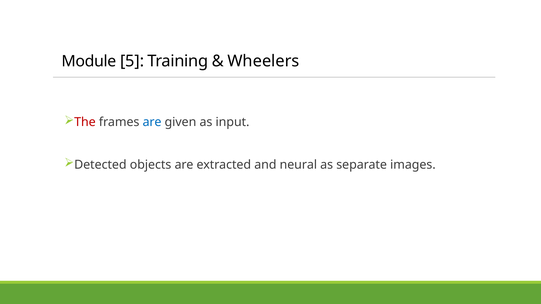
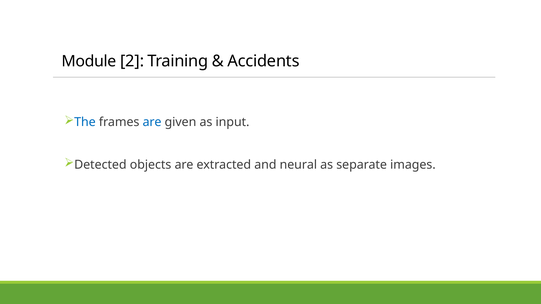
5: 5 -> 2
Wheelers: Wheelers -> Accidents
The colour: red -> blue
